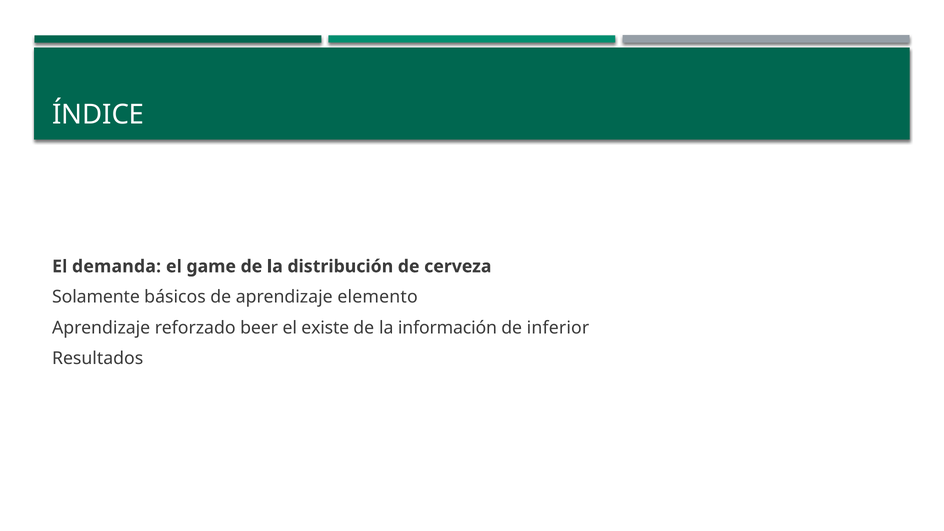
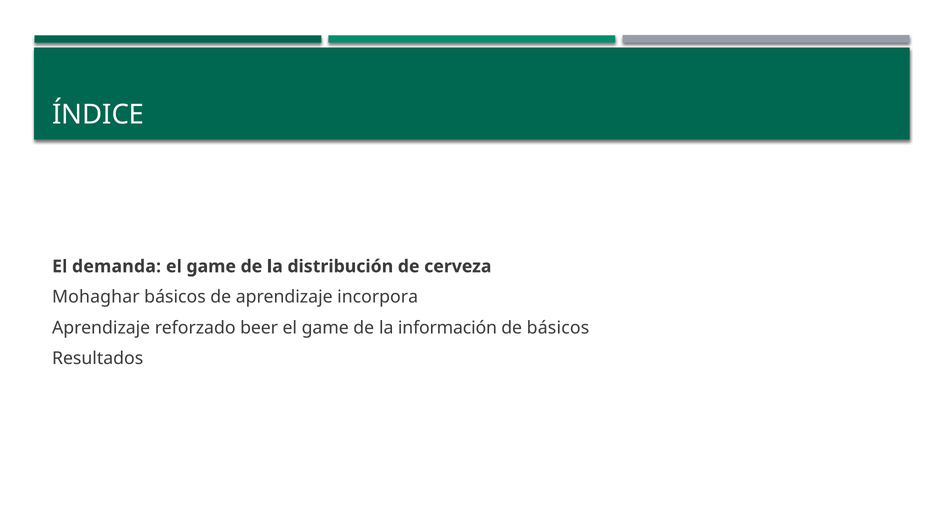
Solamente: Solamente -> Mohaghar
elemento: elemento -> incorpora
existe at (325, 328): existe -> game
de inferior: inferior -> básicos
